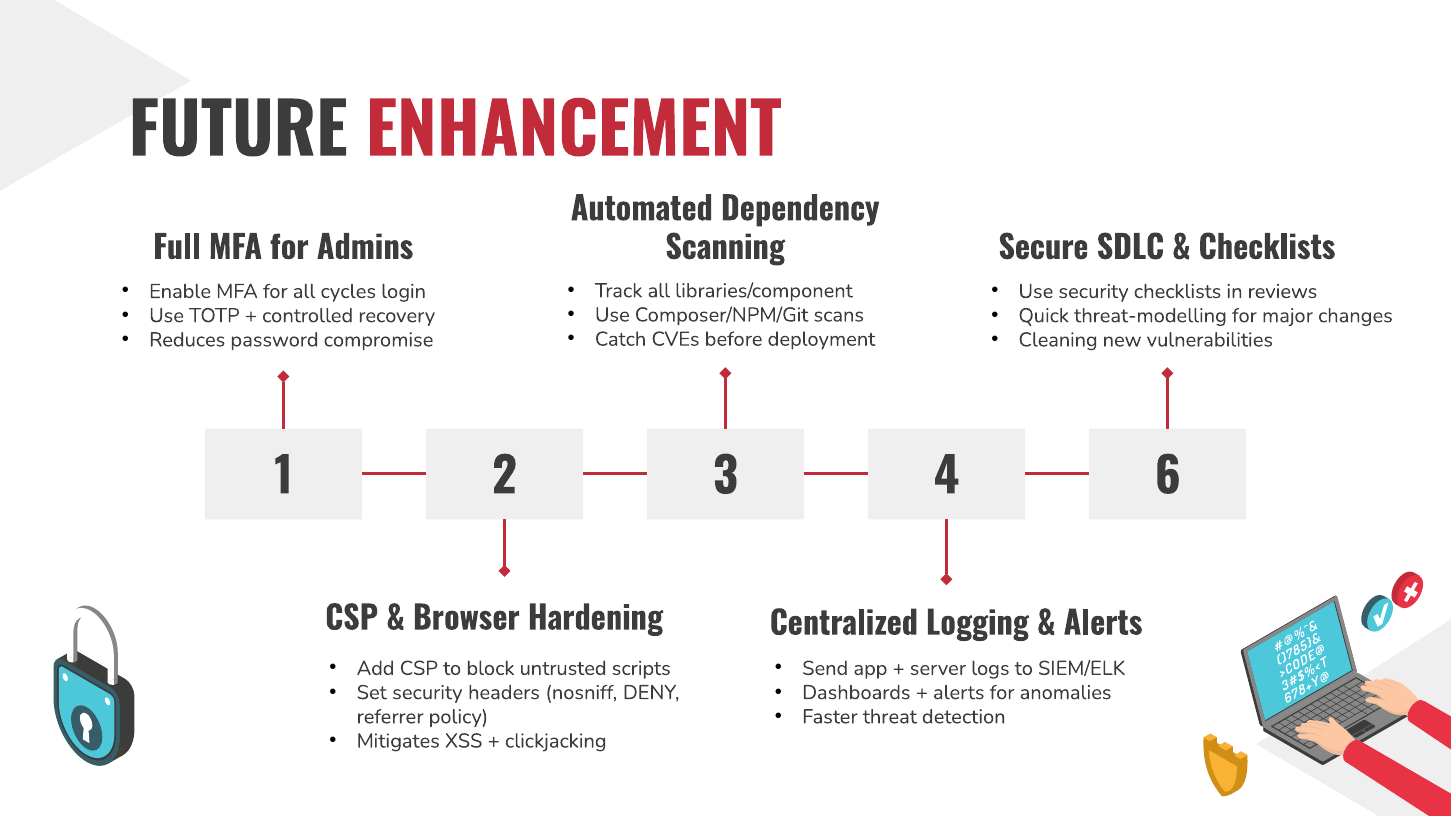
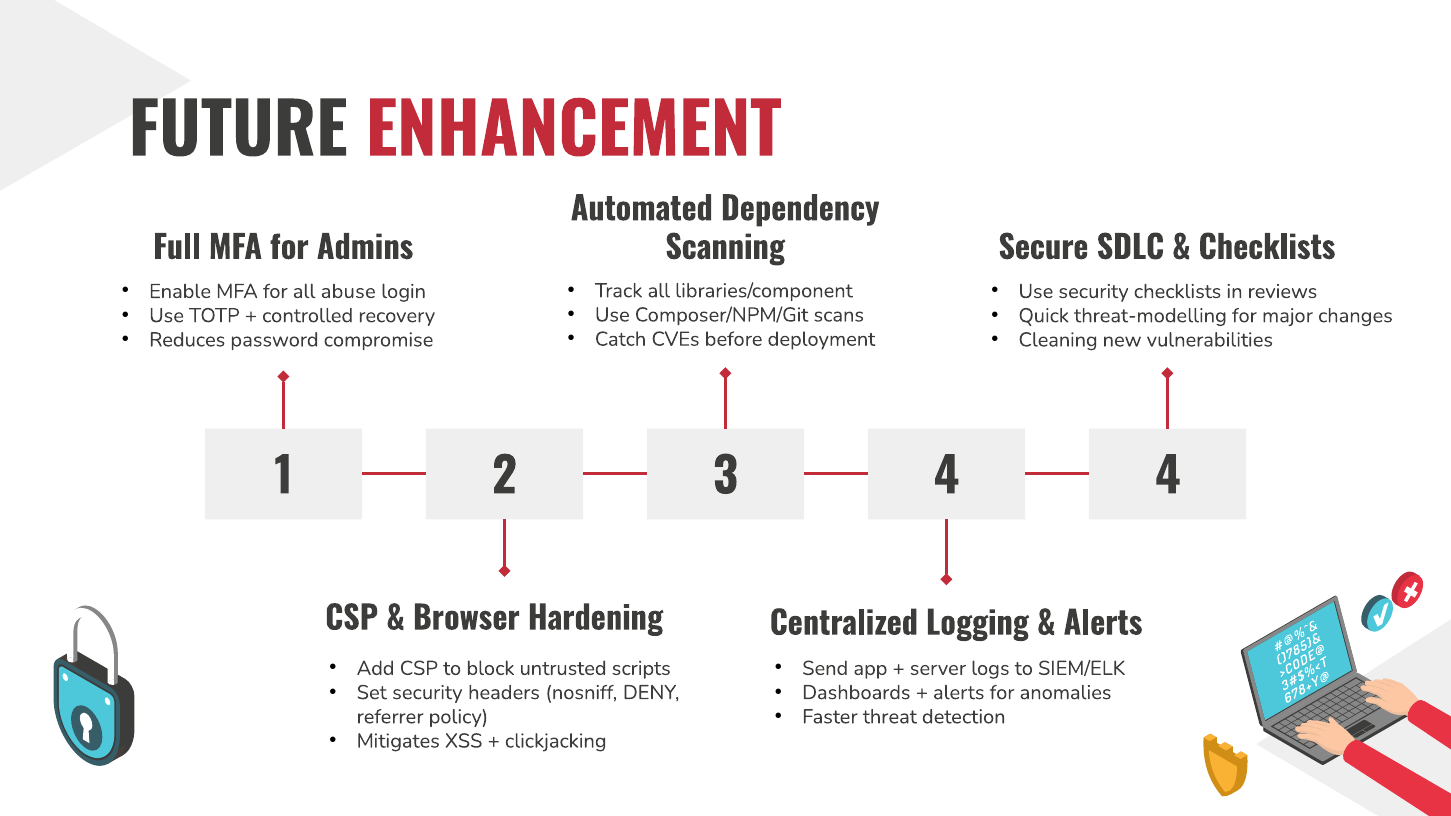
cycles: cycles -> abuse
3 6: 6 -> 4
